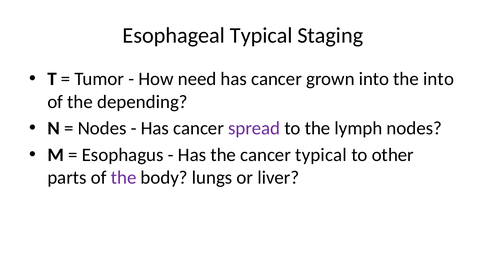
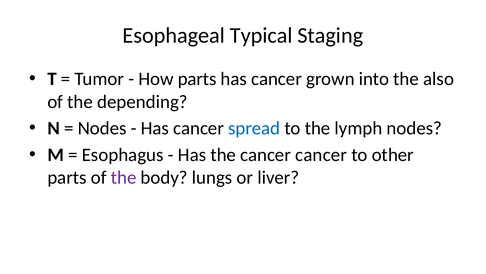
How need: need -> parts
the into: into -> also
spread colour: purple -> blue
cancer typical: typical -> cancer
